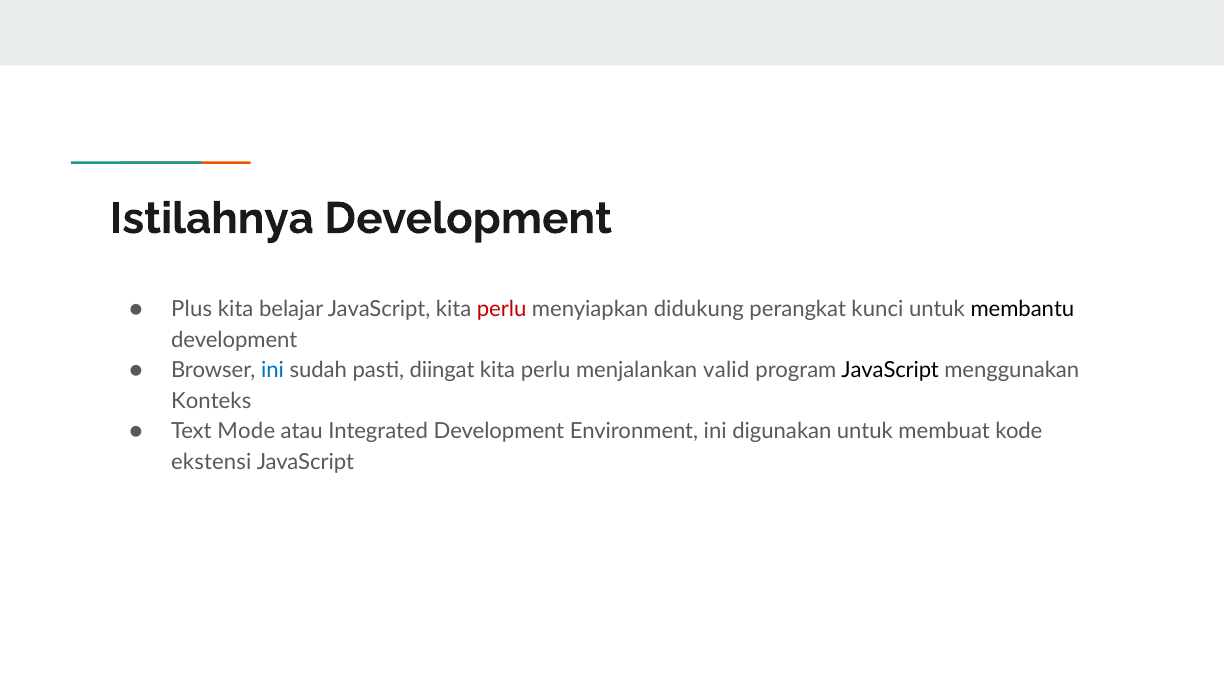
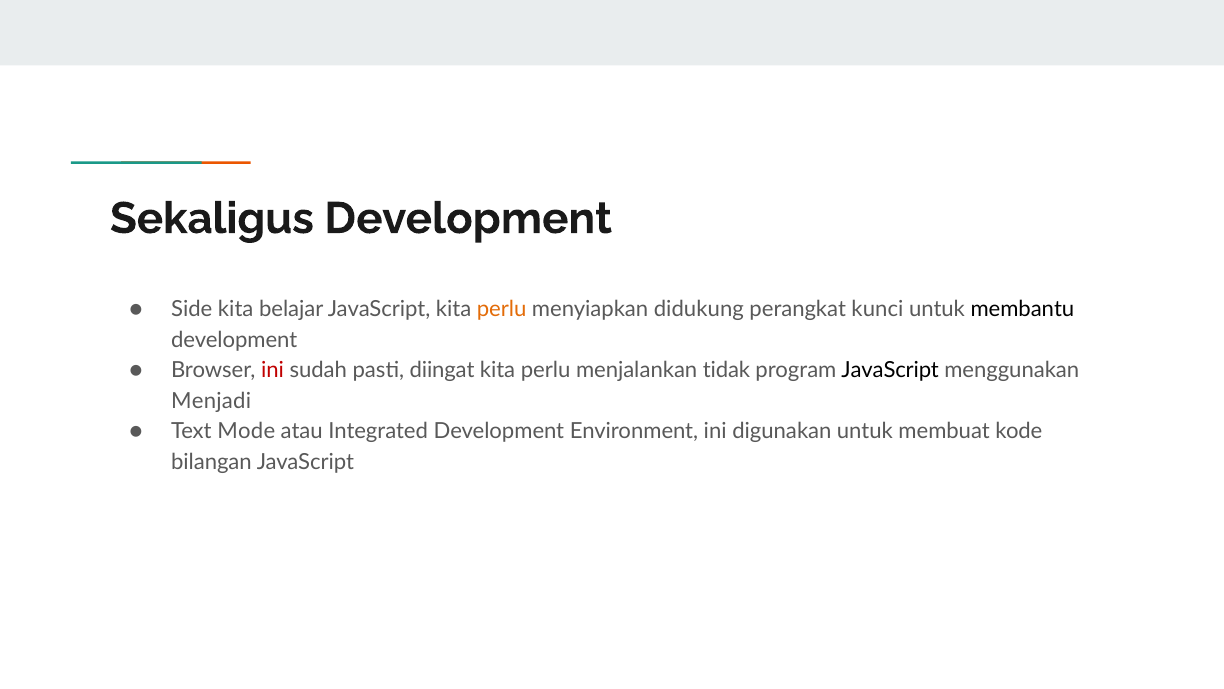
Istilahnya: Istilahnya -> Sekaligus
Plus: Plus -> Side
perlu at (502, 309) colour: red -> orange
ini at (273, 370) colour: blue -> red
valid: valid -> tidak
Konteks: Konteks -> Menjadi
ekstensi: ekstensi -> bilangan
